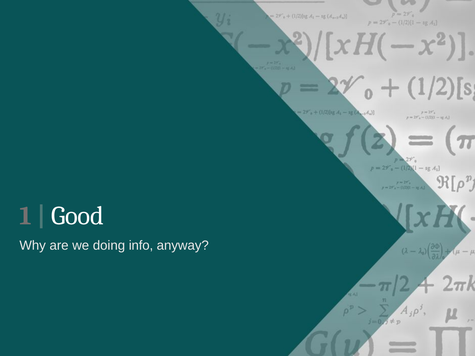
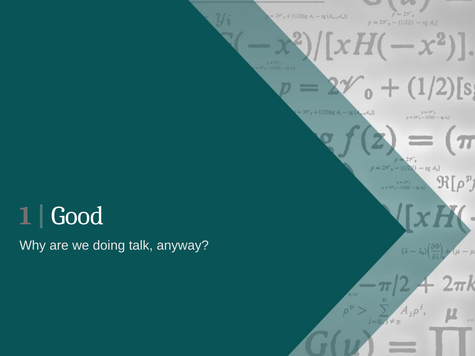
info: info -> talk
